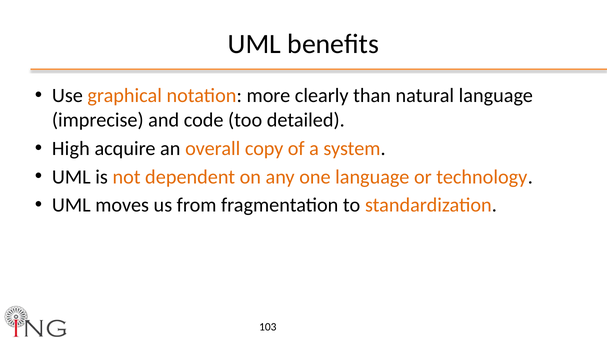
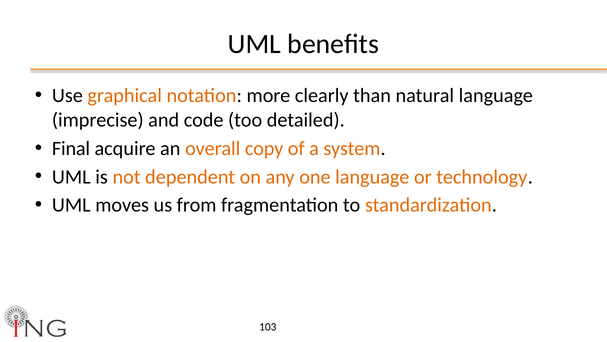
High: High -> Final
